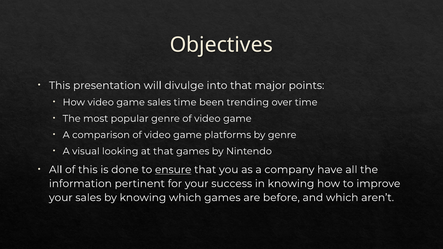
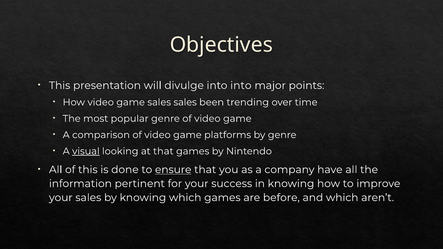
into that: that -> into
sales time: time -> sales
visual underline: none -> present
